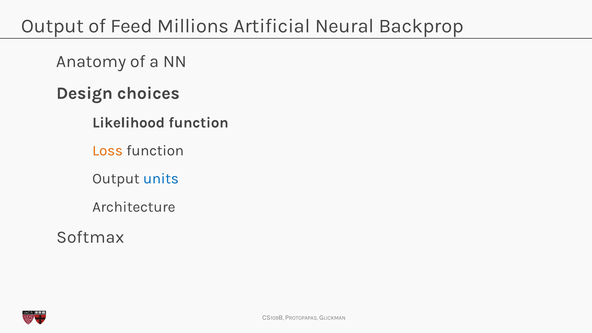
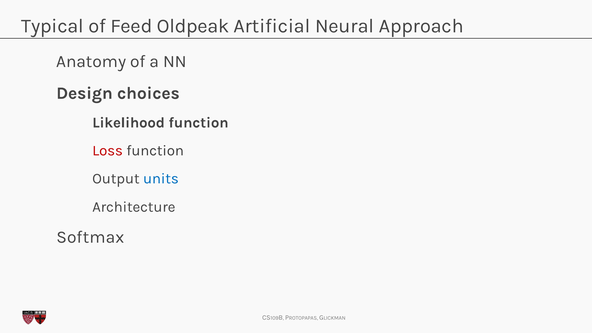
Output at (53, 26): Output -> Typical
Millions: Millions -> Oldpeak
Backprop: Backprop -> Approach
Loss colour: orange -> red
